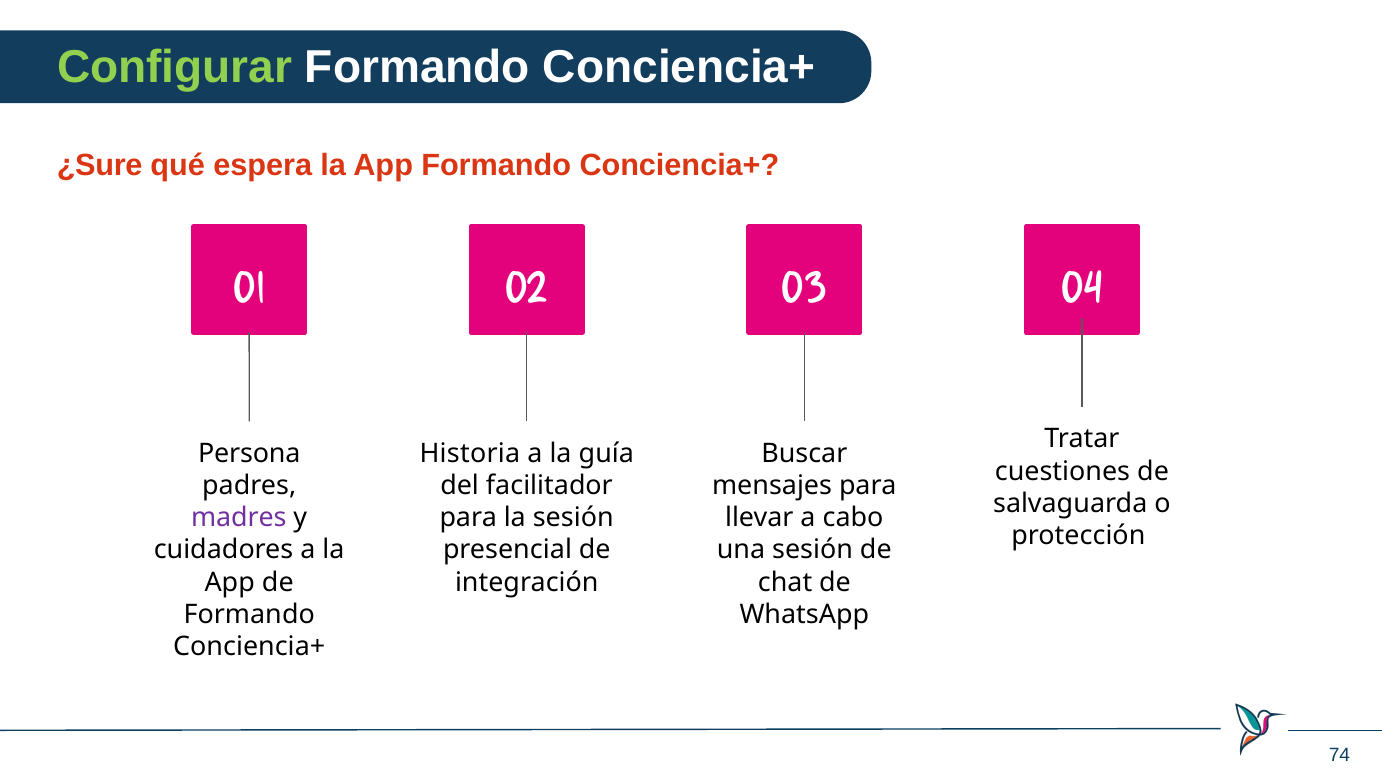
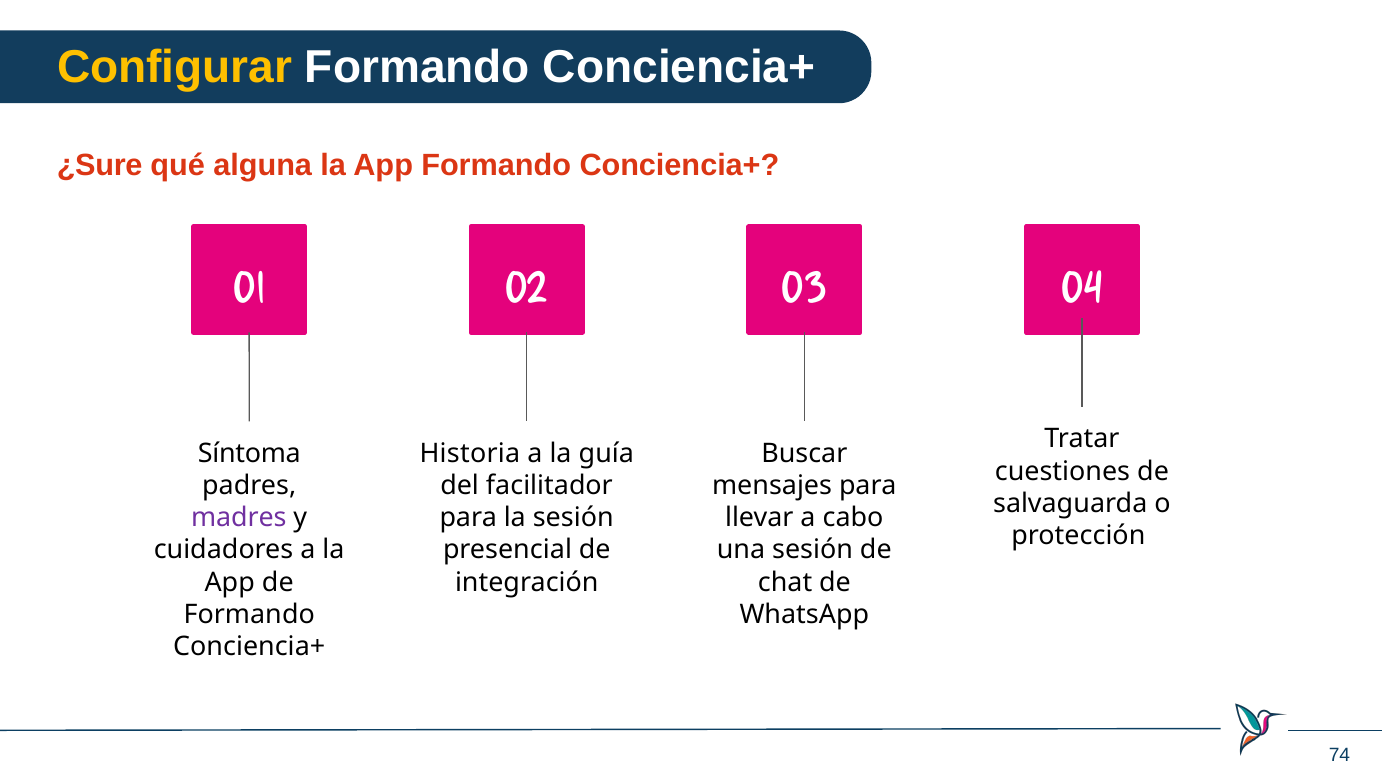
Configurar colour: light green -> yellow
espera: espera -> alguna
Persona: Persona -> Síntoma
